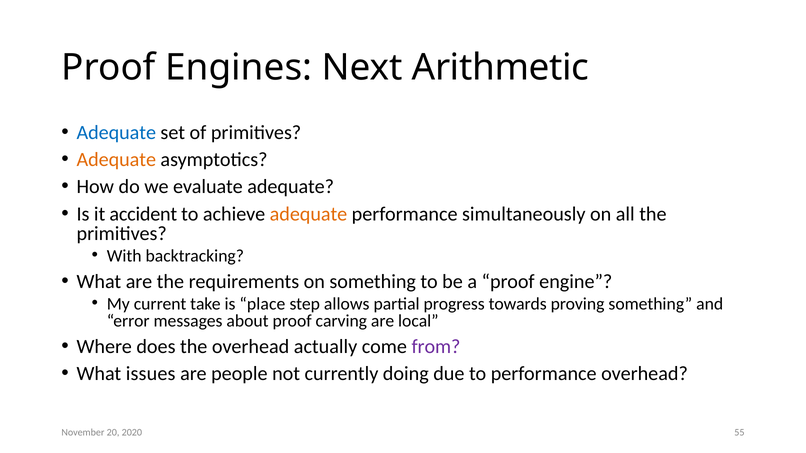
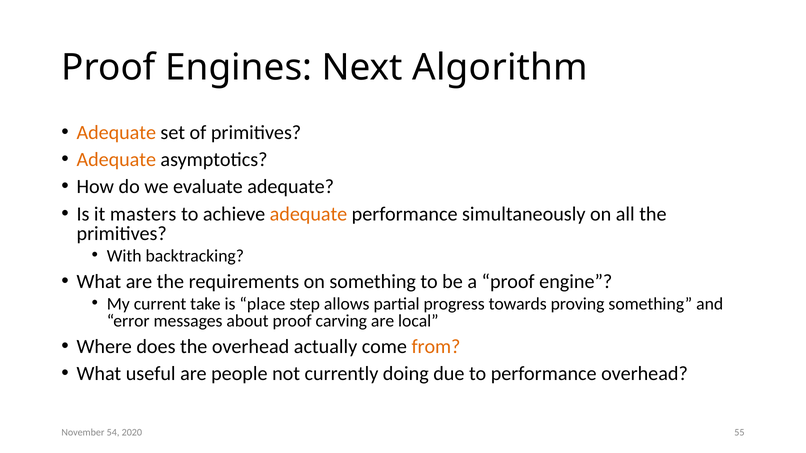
Arithmetic: Arithmetic -> Algorithm
Adequate at (116, 133) colour: blue -> orange
accident: accident -> masters
from colour: purple -> orange
issues: issues -> useful
20: 20 -> 54
